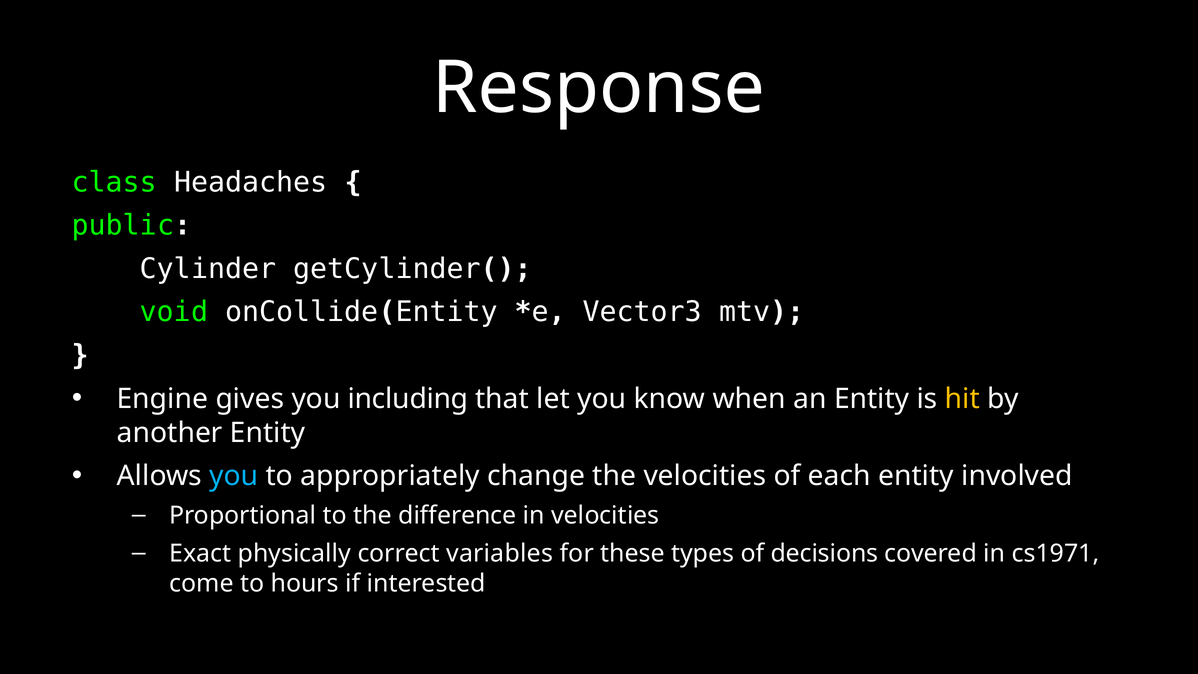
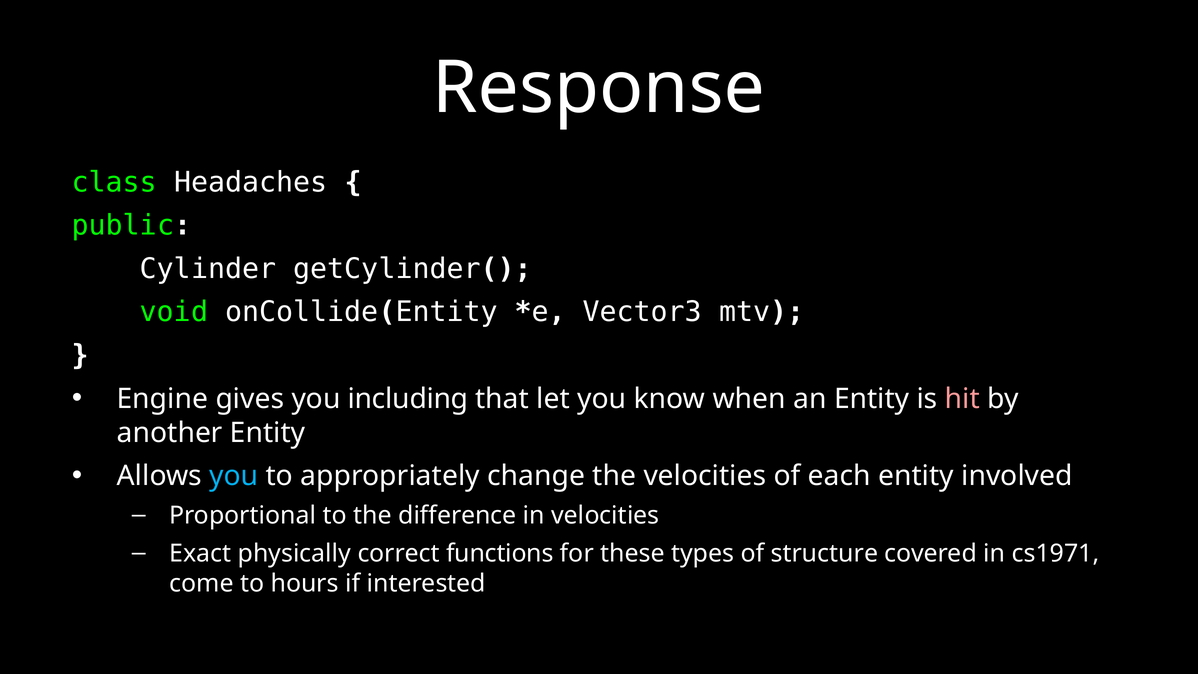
hit colour: yellow -> pink
variables: variables -> functions
decisions: decisions -> structure
